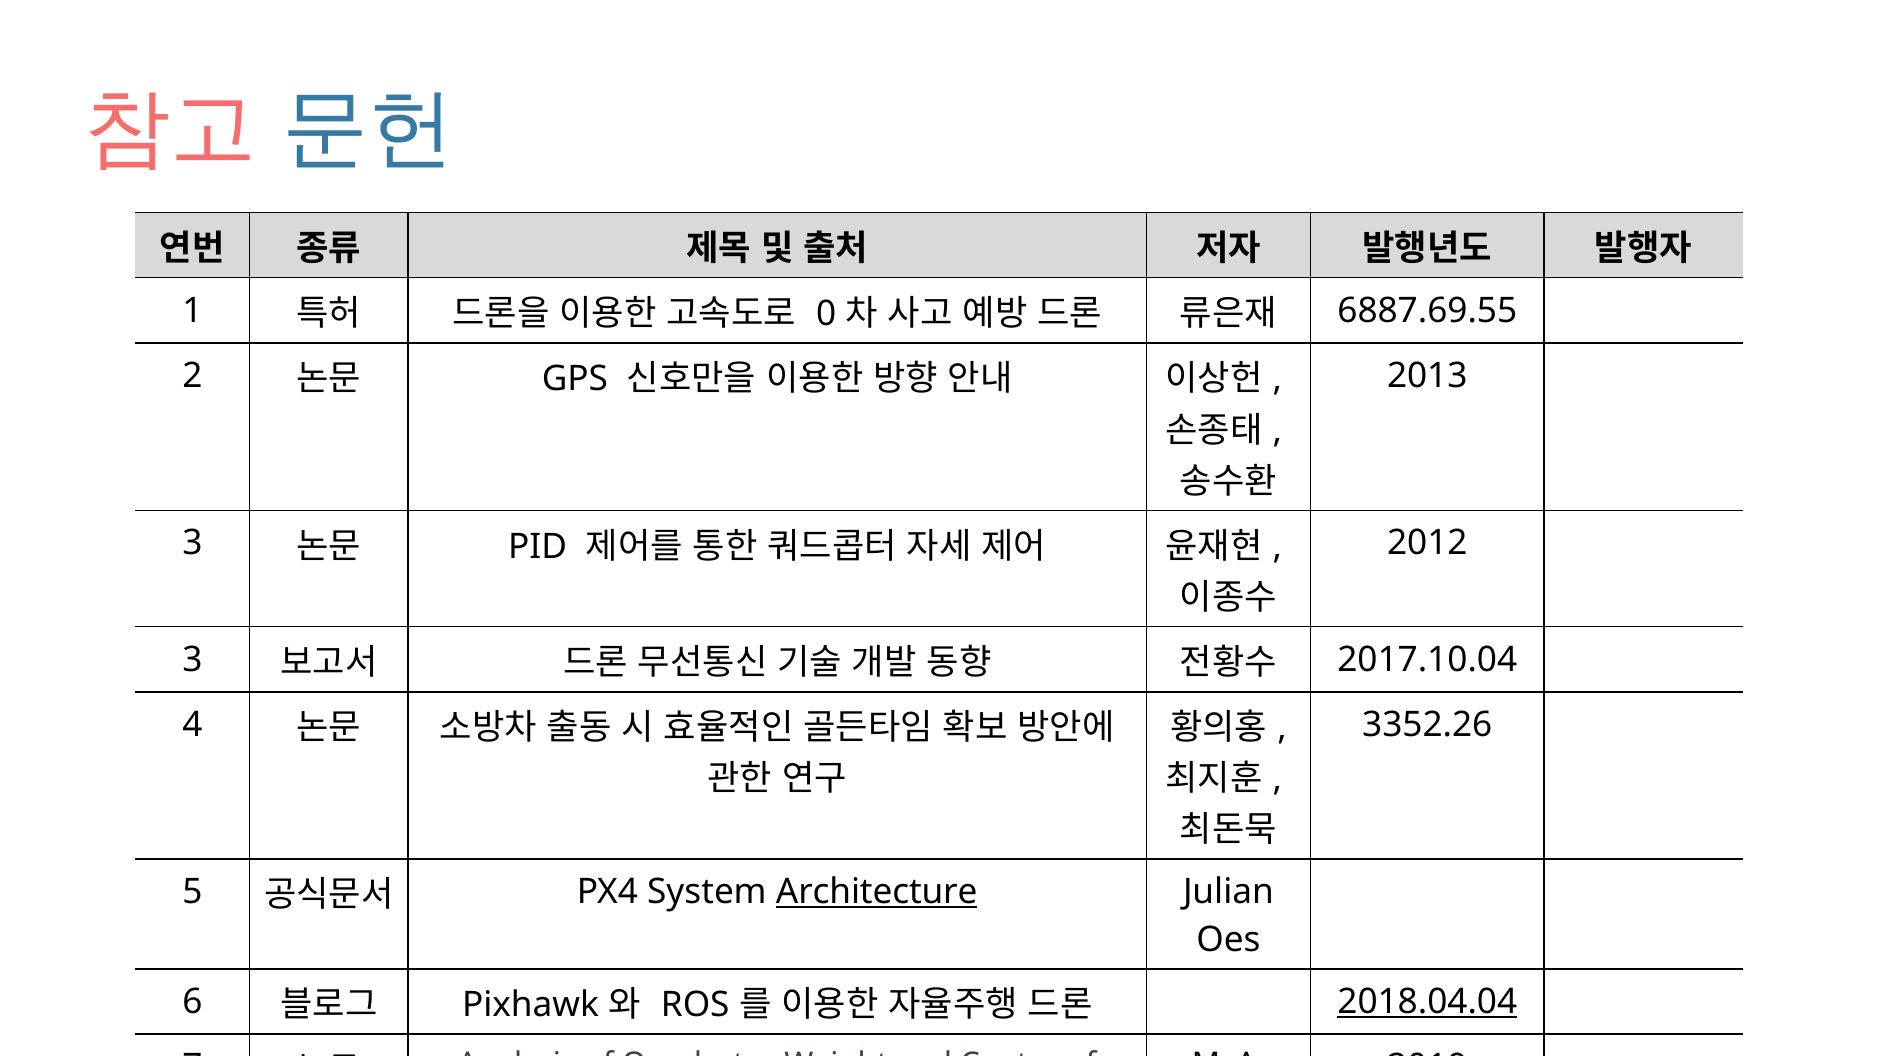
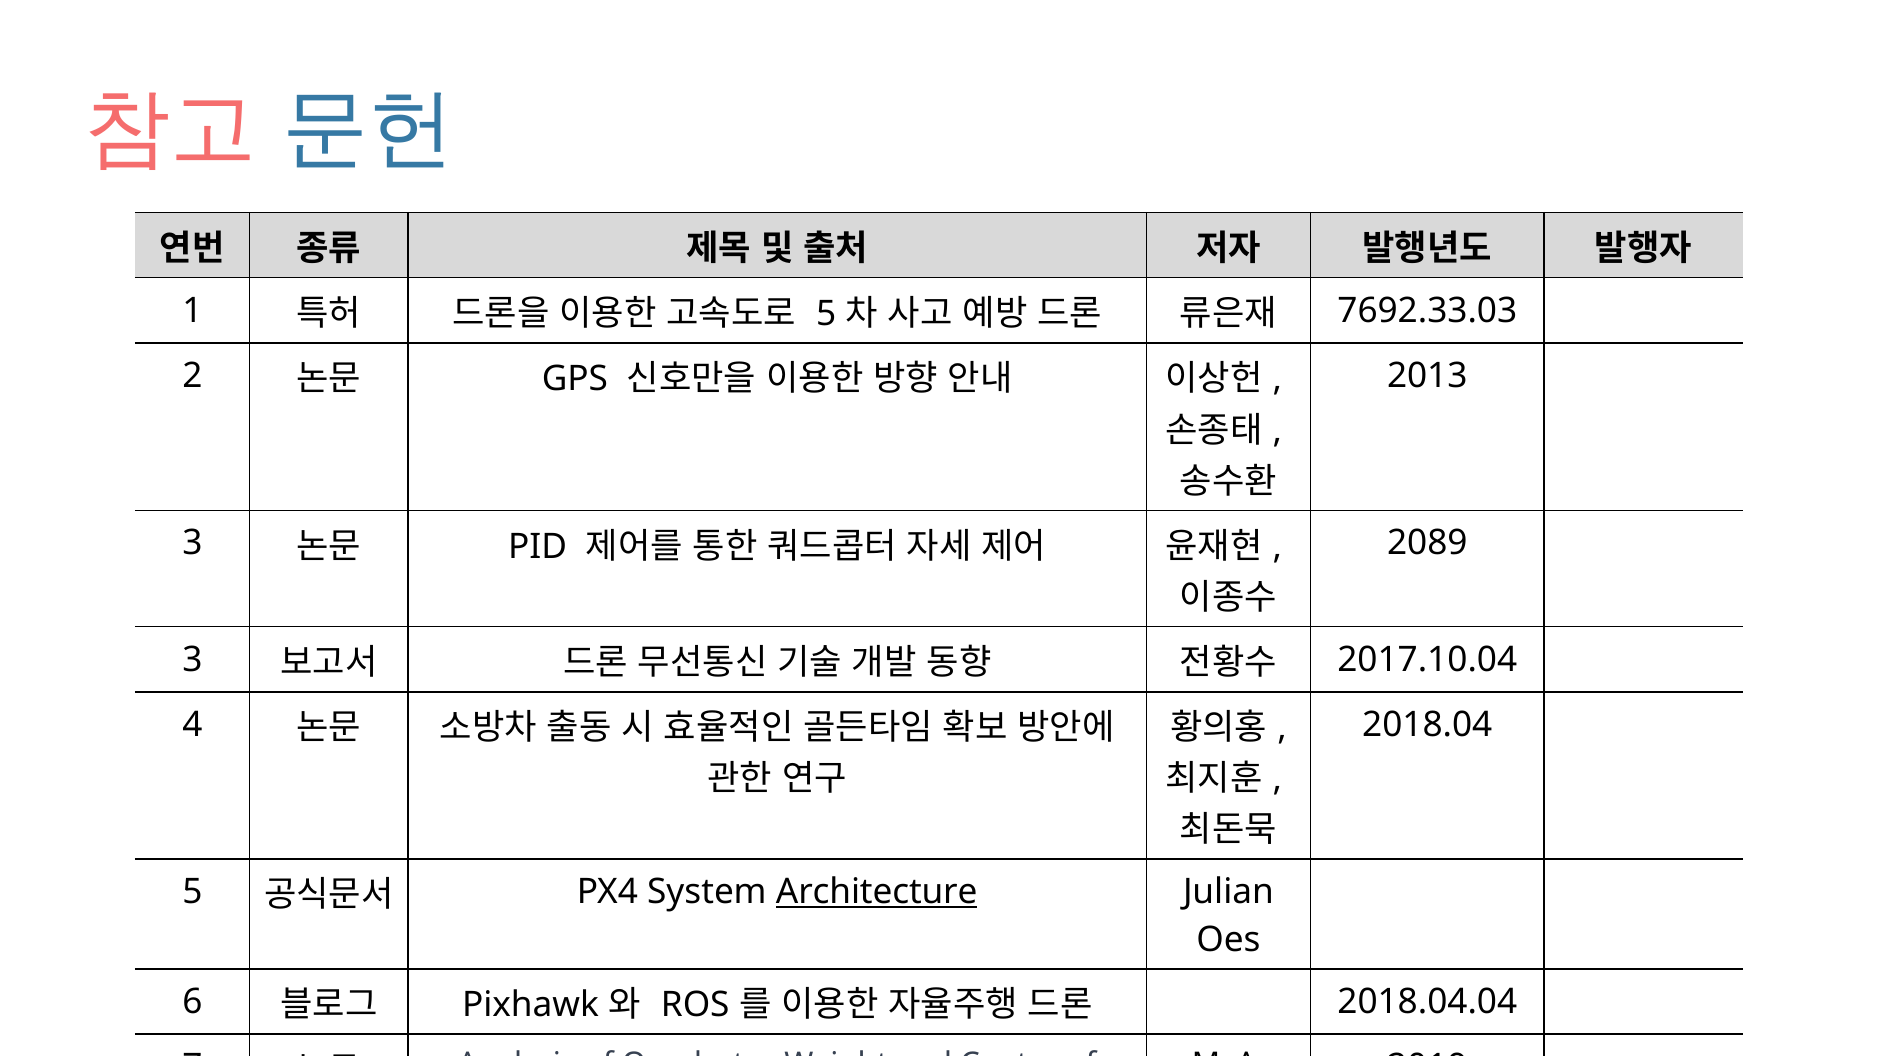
0 at (826, 314): 0 -> 5
6887.69.55: 6887.69.55 -> 7692.33.03
2012: 2012 -> 2089
3352.26: 3352.26 -> 2018.04
2018.04.04 underline: present -> none
